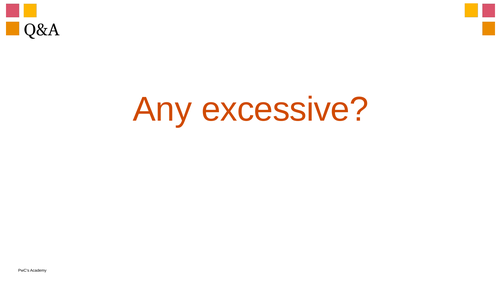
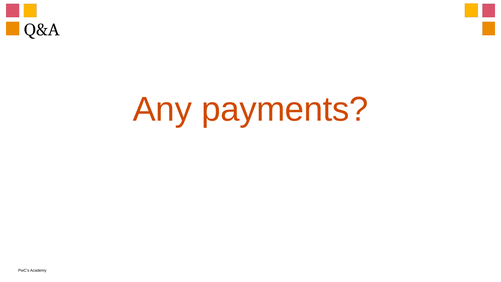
excessive: excessive -> payments
